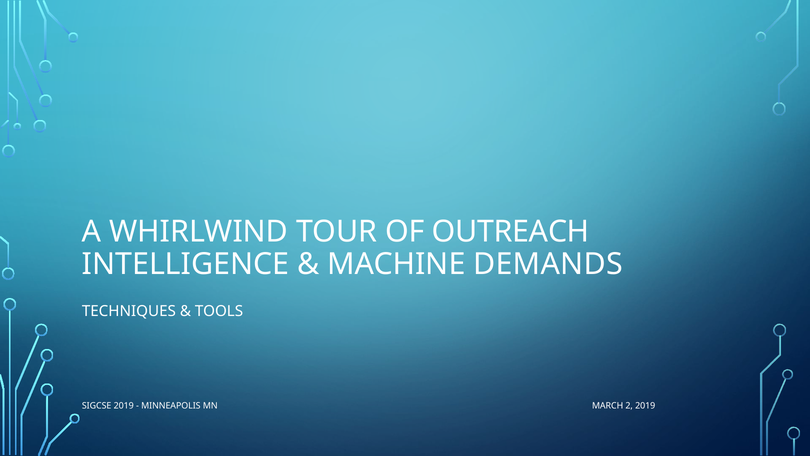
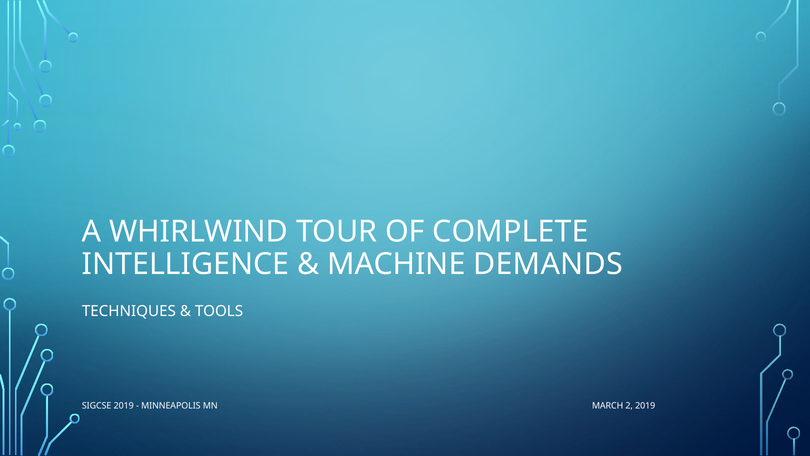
OUTREACH: OUTREACH -> COMPLETE
